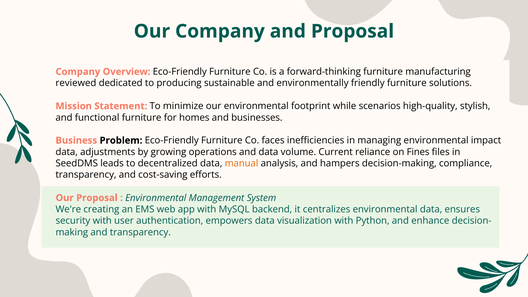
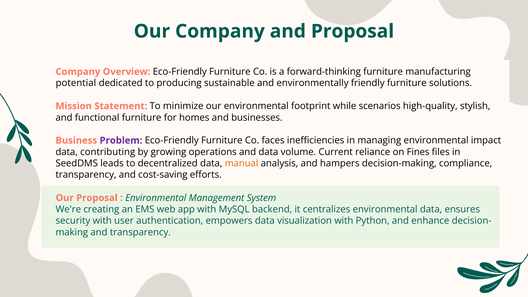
reviewed: reviewed -> potential
Problem colour: black -> purple
adjustments: adjustments -> contributing
